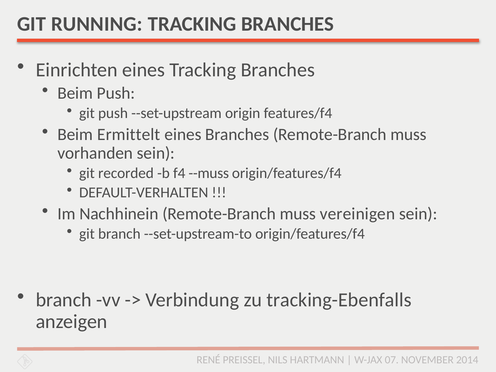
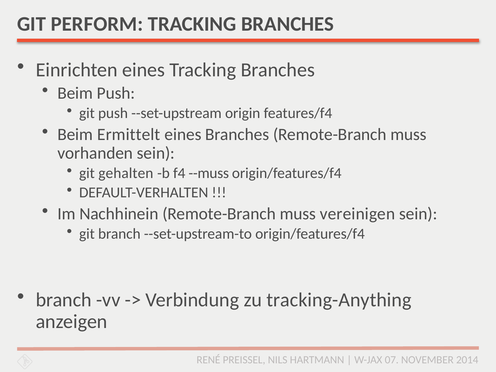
RUNNING: RUNNING -> PERFORM
recorded: recorded -> gehalten
tracking-Ebenfalls: tracking-Ebenfalls -> tracking-Anything
